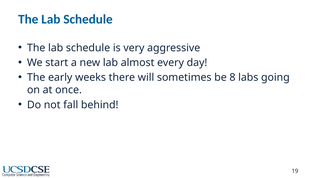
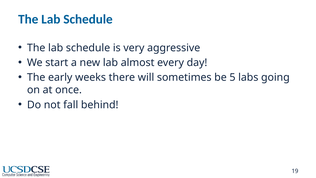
8: 8 -> 5
